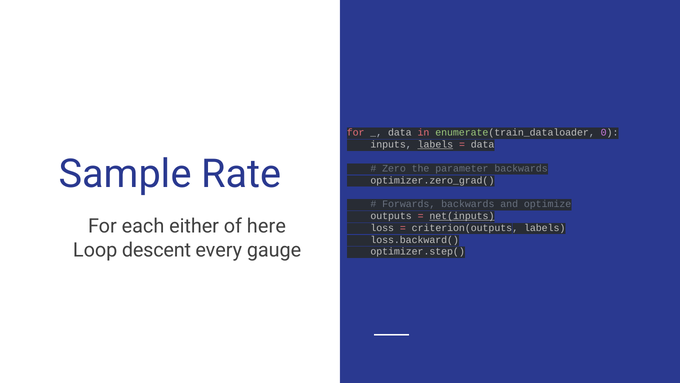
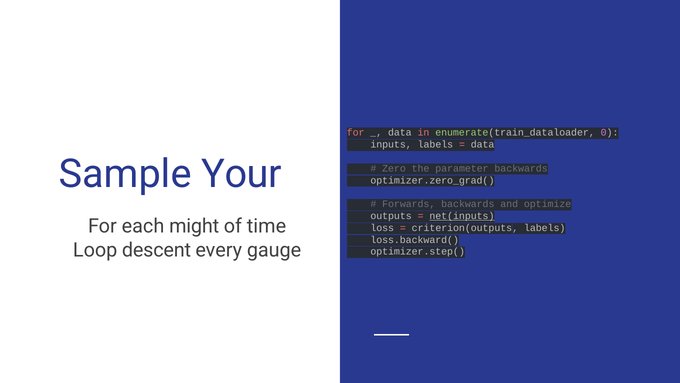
labels at (435, 144) underline: present -> none
Rate: Rate -> Your
either: either -> might
here: here -> time
